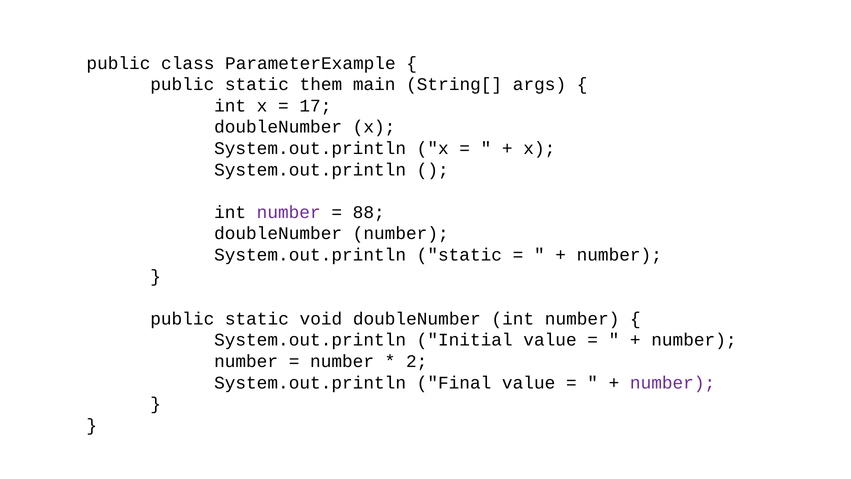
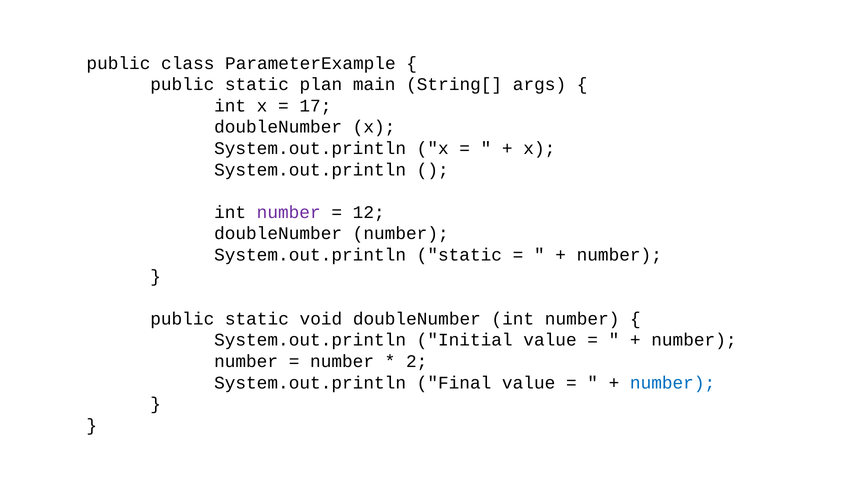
them: them -> plan
88: 88 -> 12
number at (673, 382) colour: purple -> blue
